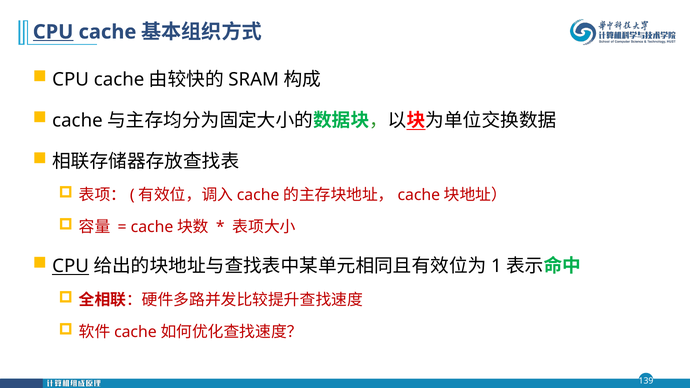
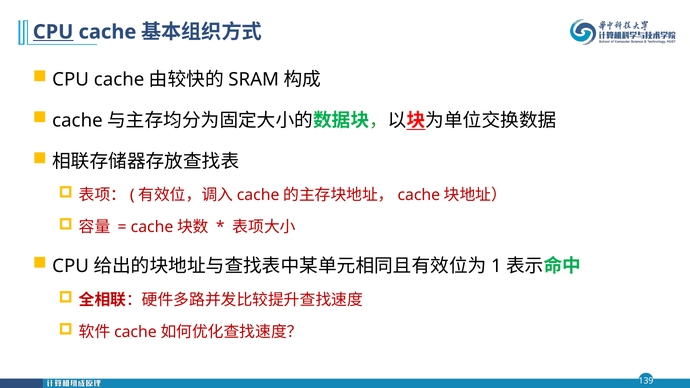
CPU at (71, 266) underline: present -> none
